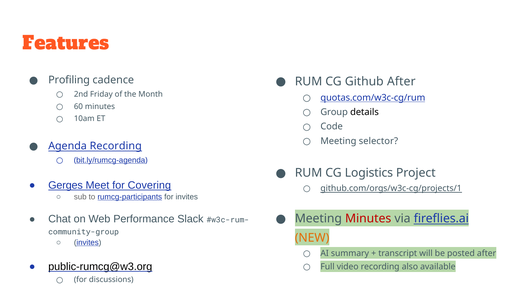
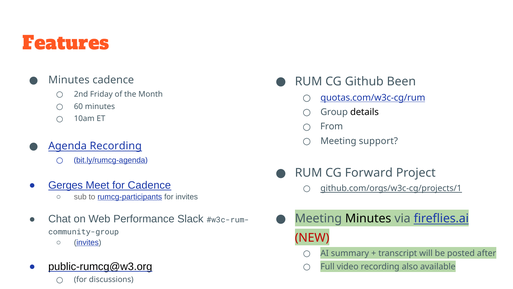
Profiling at (69, 80): Profiling -> Minutes
Github After: After -> Been
Code: Code -> From
selector: selector -> support
Logistics: Logistics -> Forward
for Covering: Covering -> Cadence
Minutes at (368, 218) colour: red -> black
NEW colour: orange -> red
